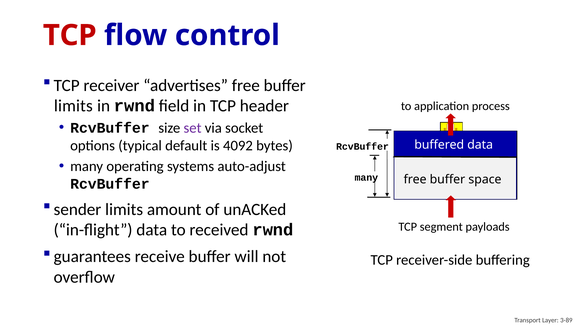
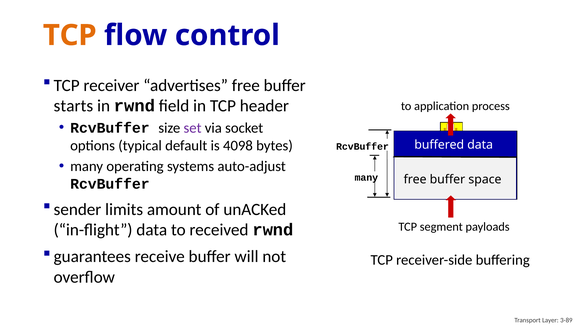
TCP at (70, 35) colour: red -> orange
limits at (73, 106): limits -> starts
4092: 4092 -> 4098
